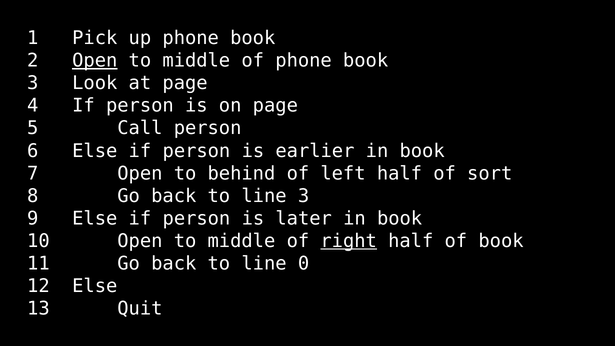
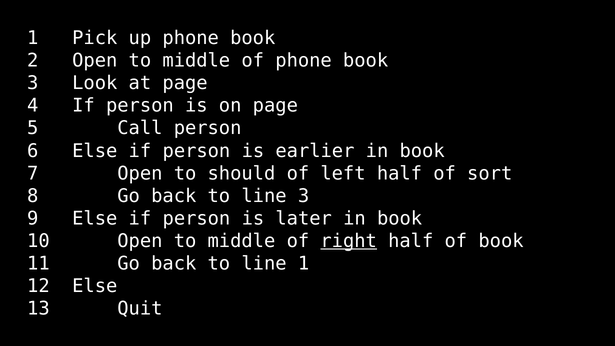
Open at (95, 61) underline: present -> none
behind: behind -> should
line 0: 0 -> 1
